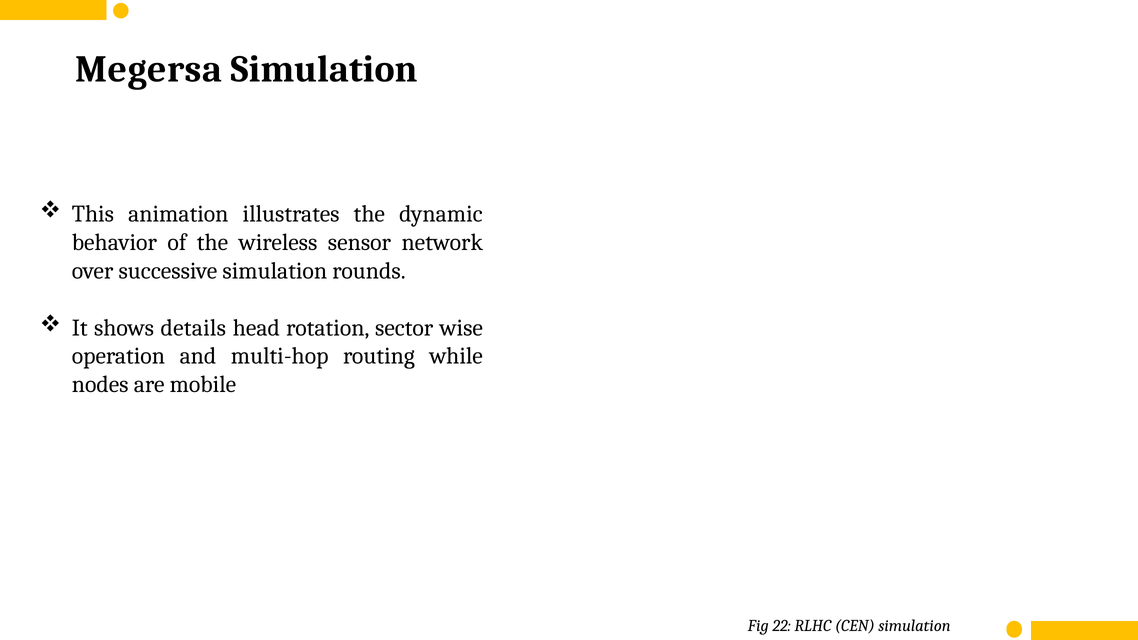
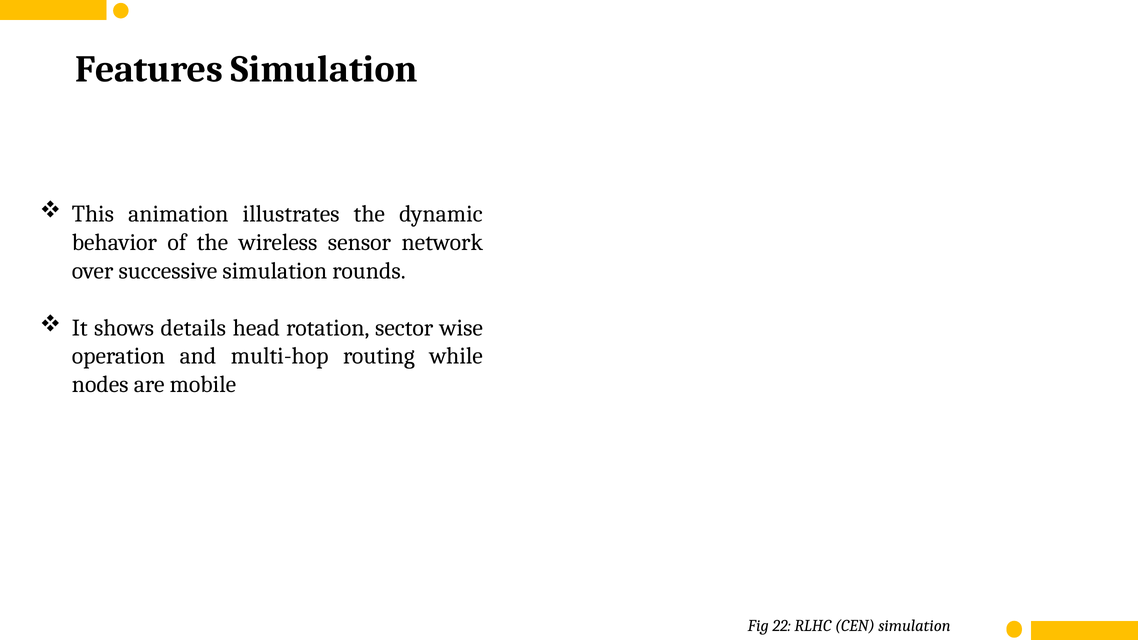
Megersa: Megersa -> Features
